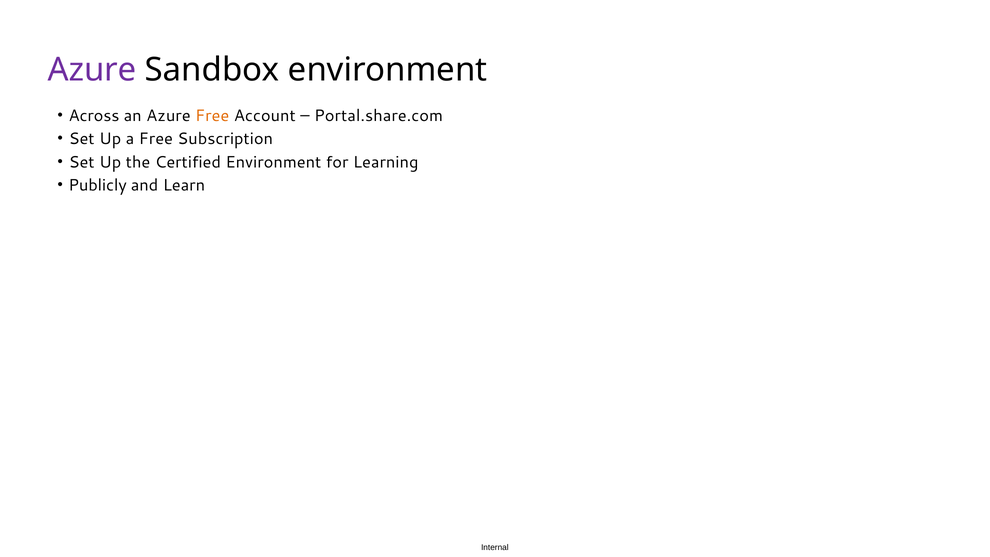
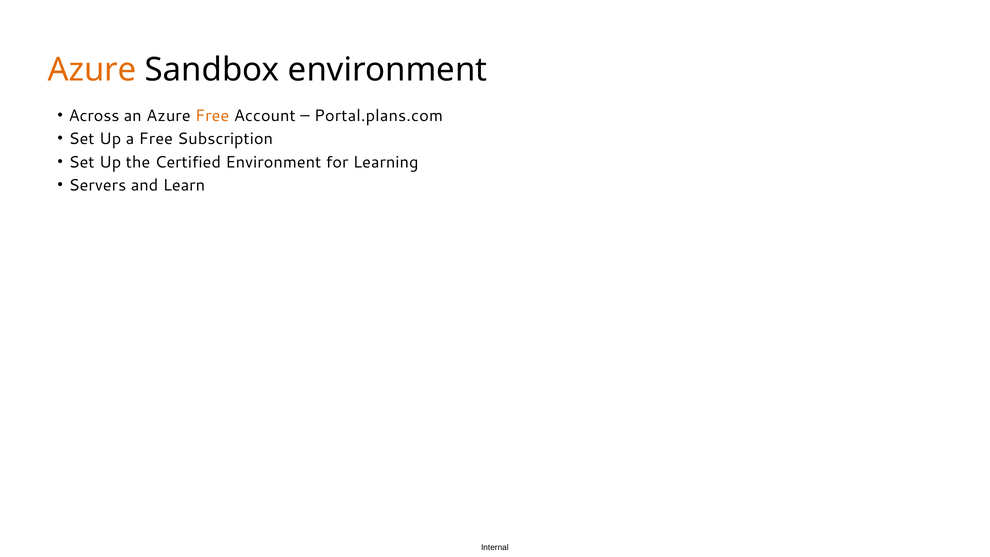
Azure at (92, 70) colour: purple -> orange
Portal.share.com: Portal.share.com -> Portal.plans.com
Publicly: Publicly -> Servers
